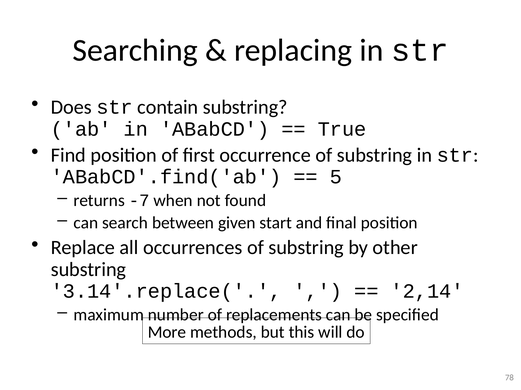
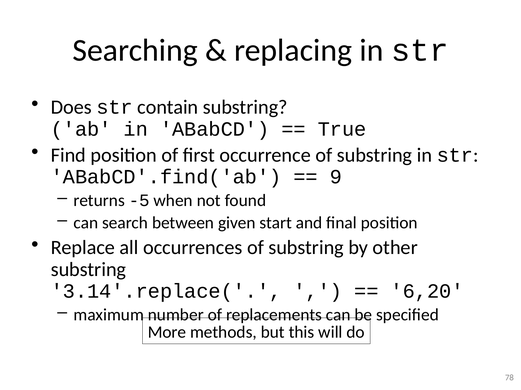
5: 5 -> 9
-7: -7 -> -5
2,14: 2,14 -> 6,20
